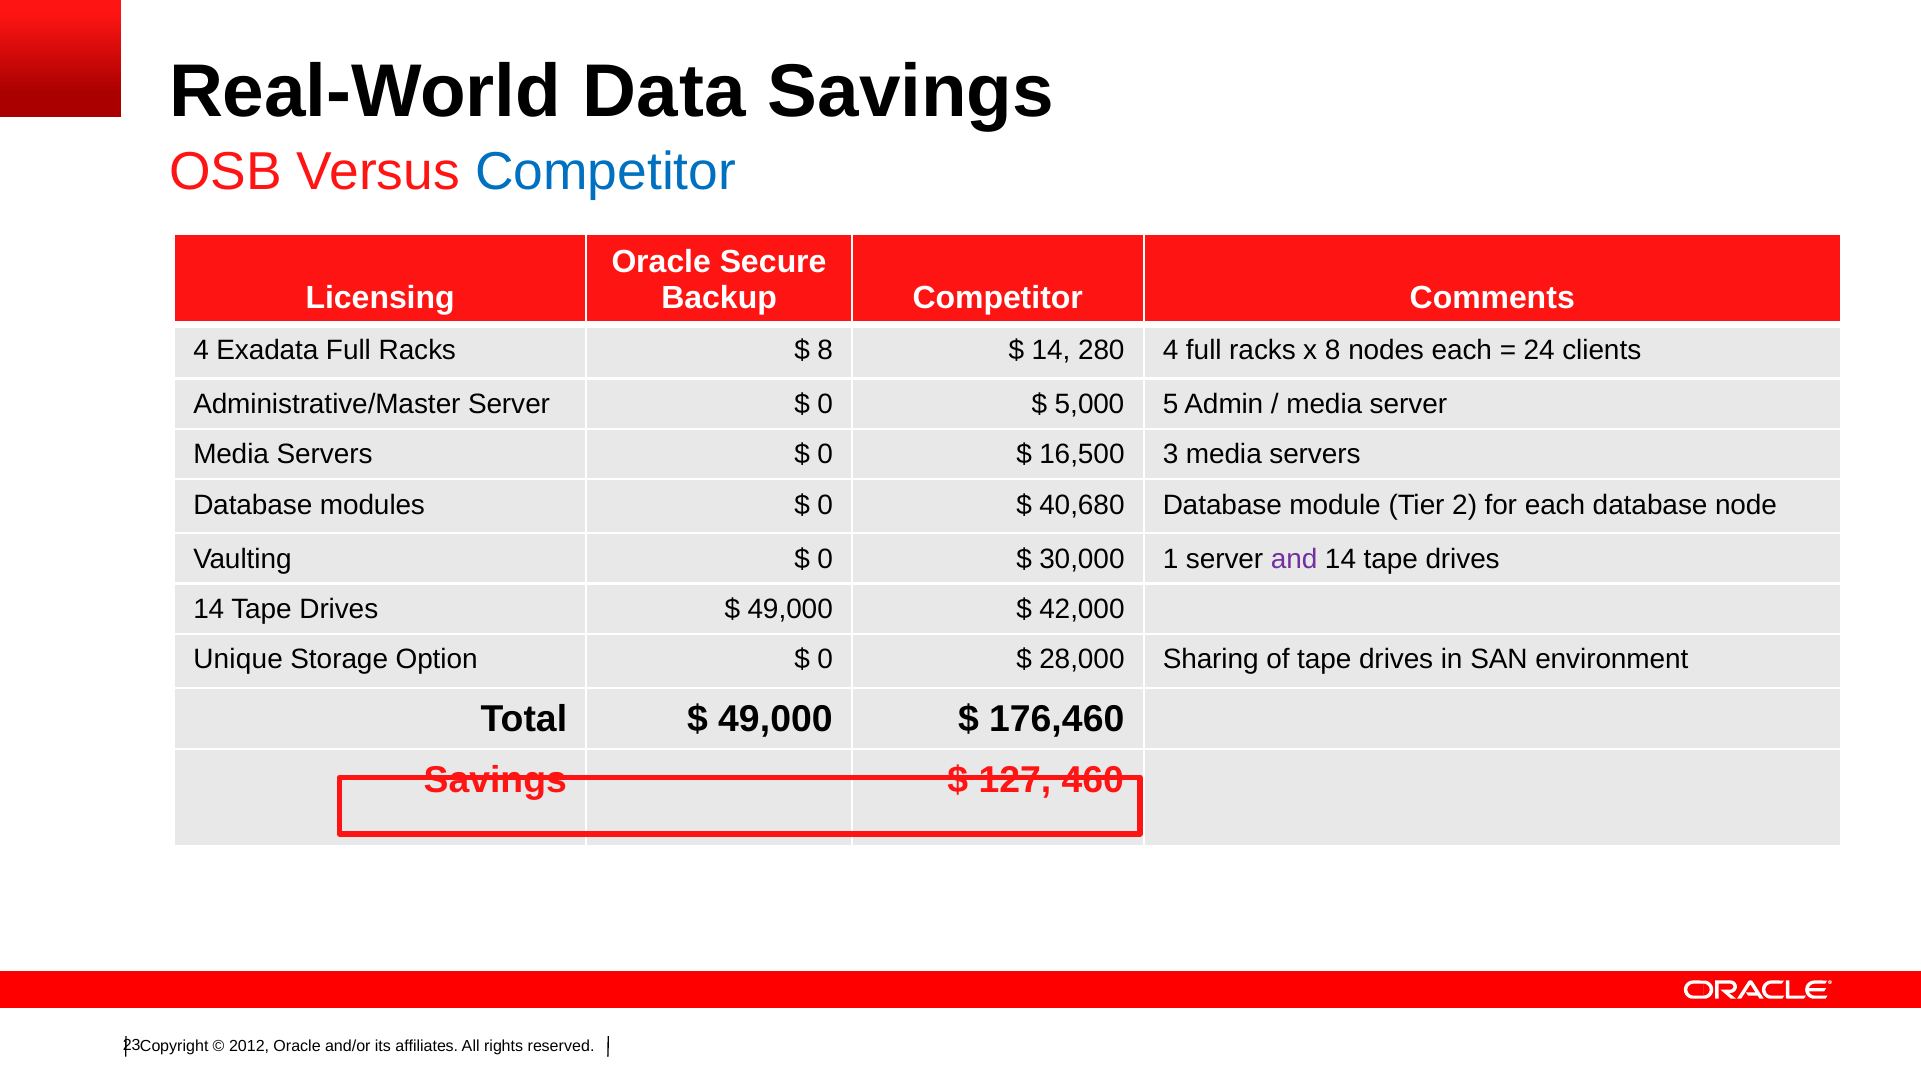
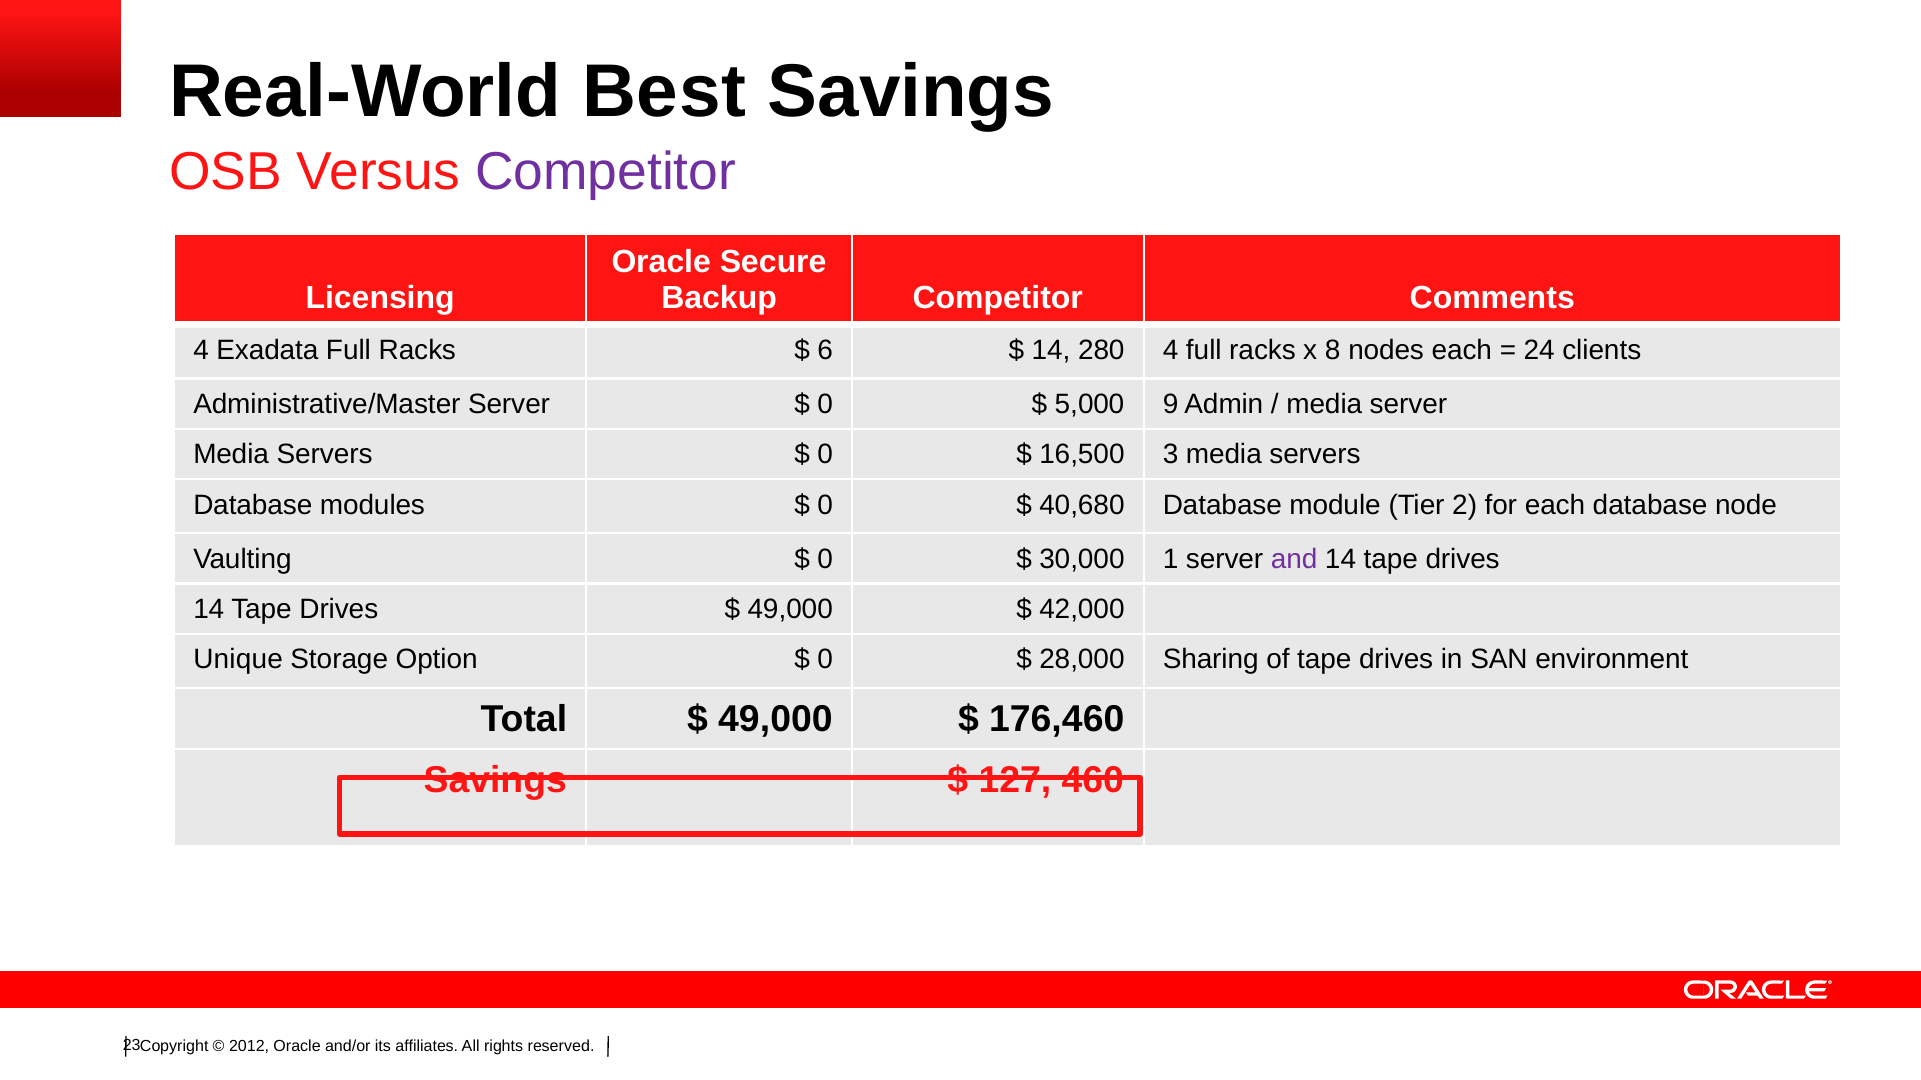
Data: Data -> Best
Competitor at (606, 172) colour: blue -> purple
8 at (825, 350): 8 -> 6
5: 5 -> 9
